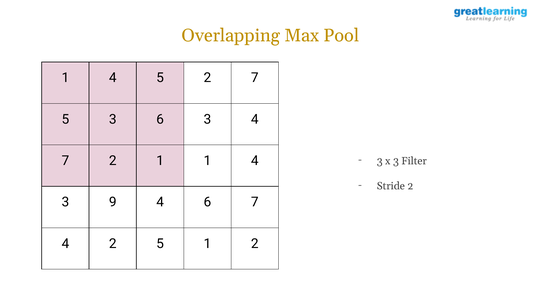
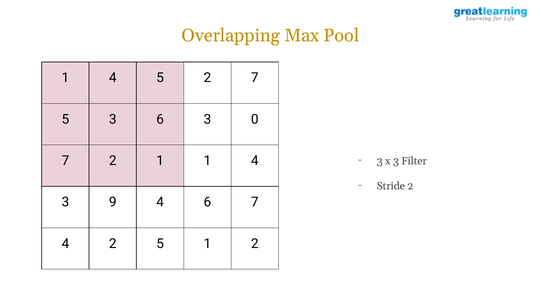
3 4: 4 -> 0
